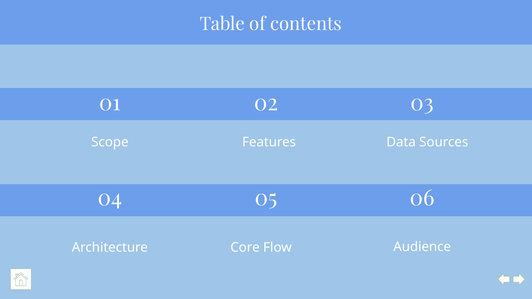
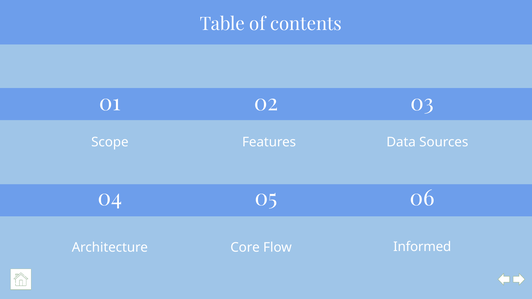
Audience: Audience -> Informed
